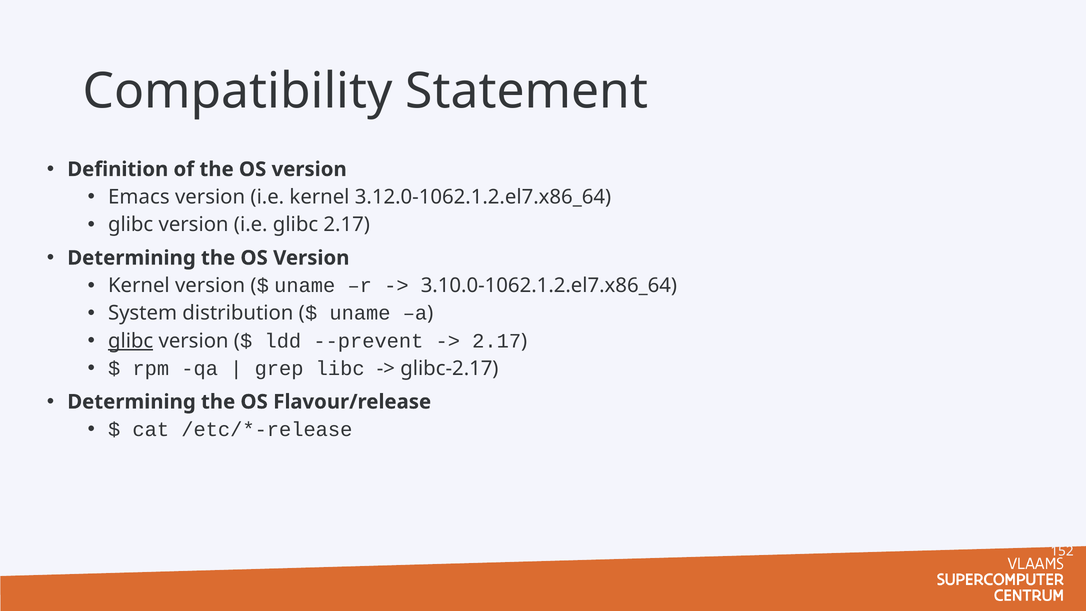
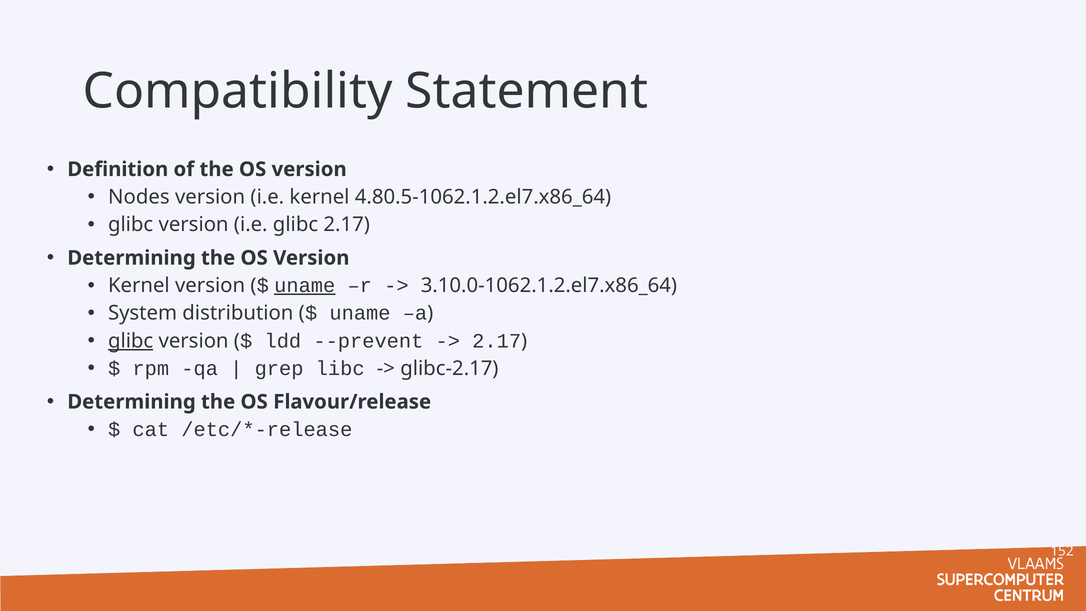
Emacs: Emacs -> Nodes
3.12.0-1062.1.2.el7.x86_64: 3.12.0-1062.1.2.el7.x86_64 -> 4.80.5-1062.1.2.el7.x86_64
uname at (305, 286) underline: none -> present
